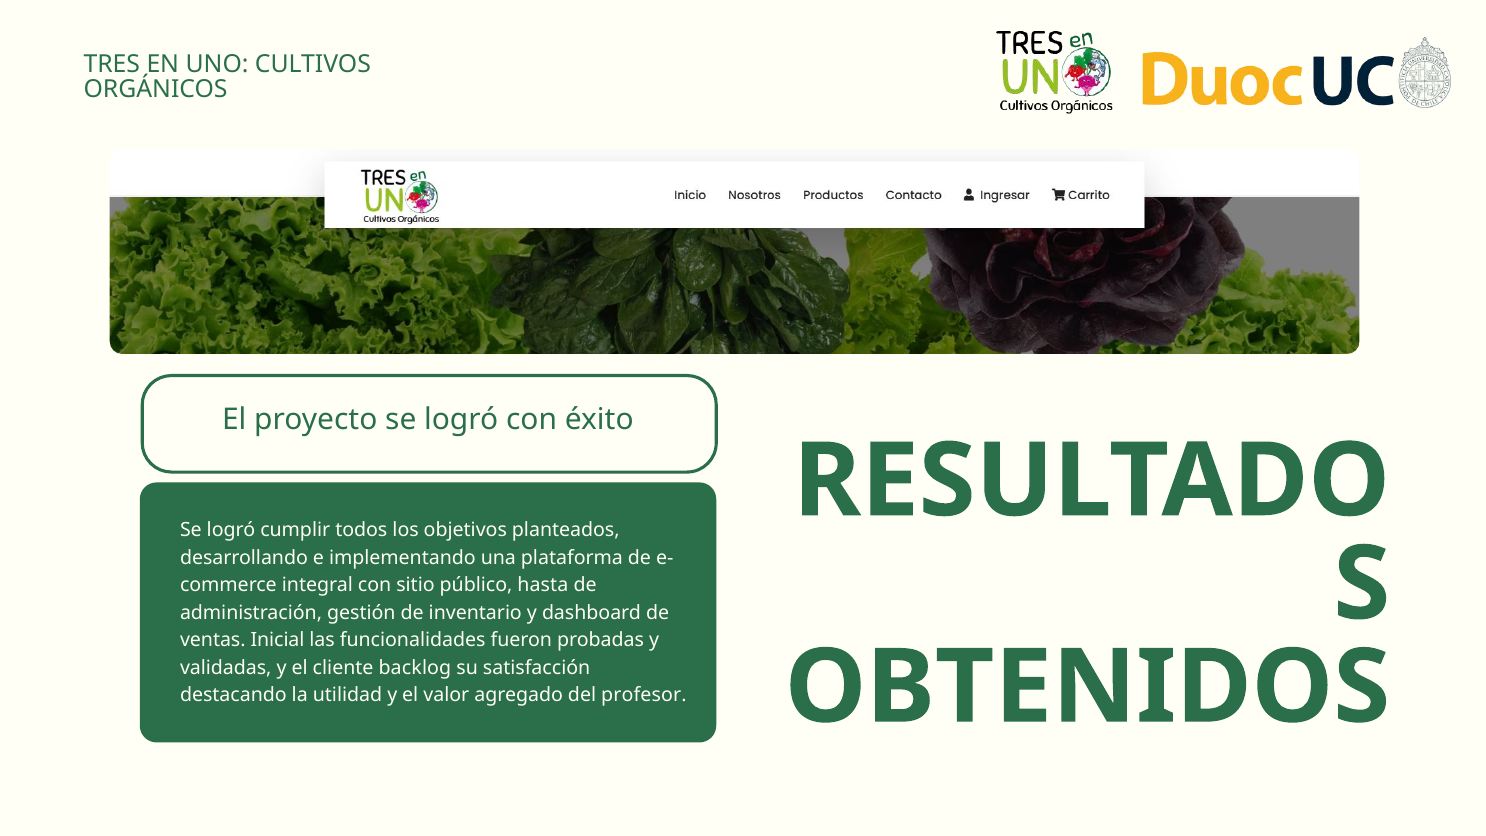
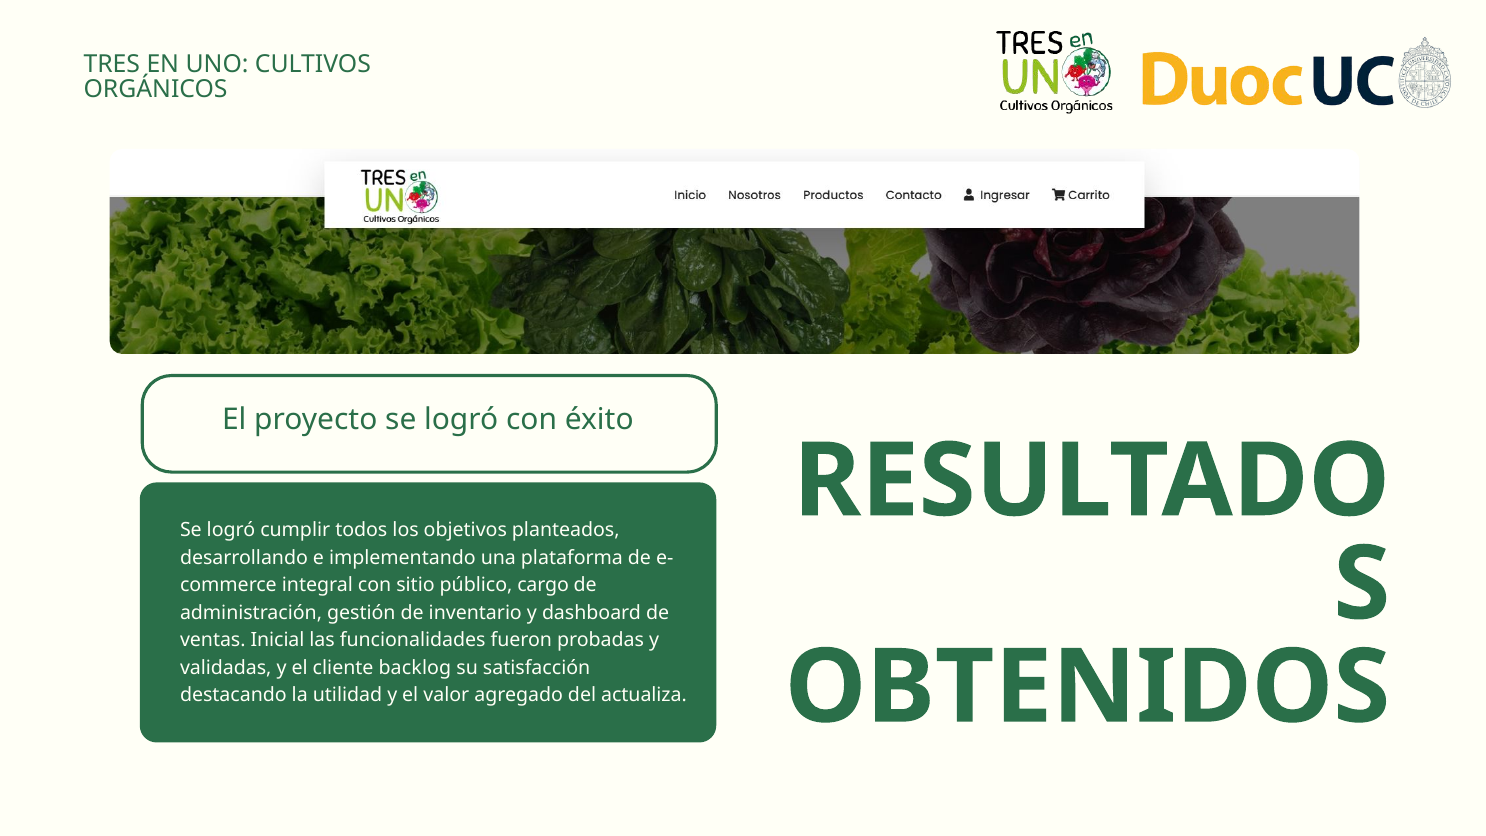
hasta: hasta -> cargo
profesor: profesor -> actualiza
